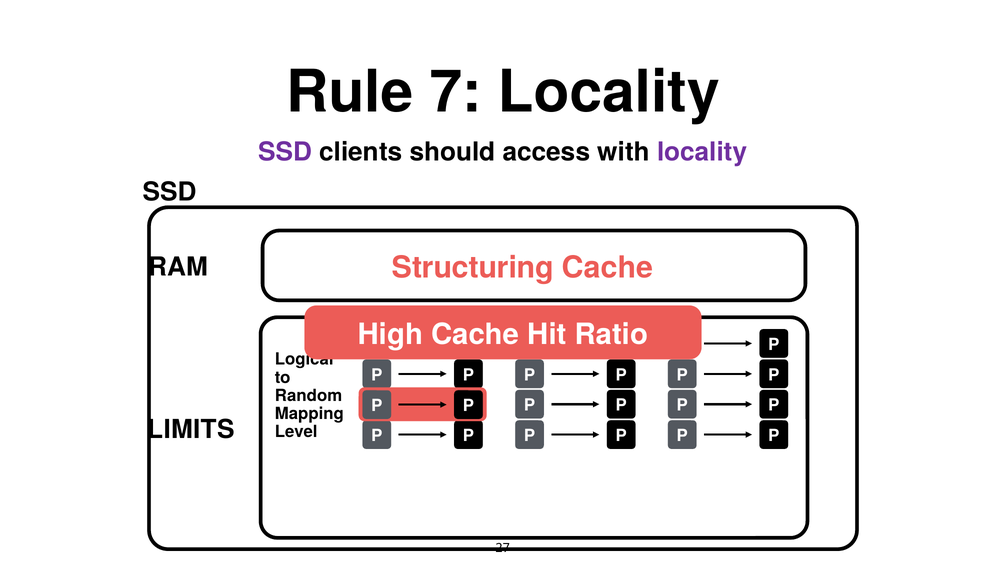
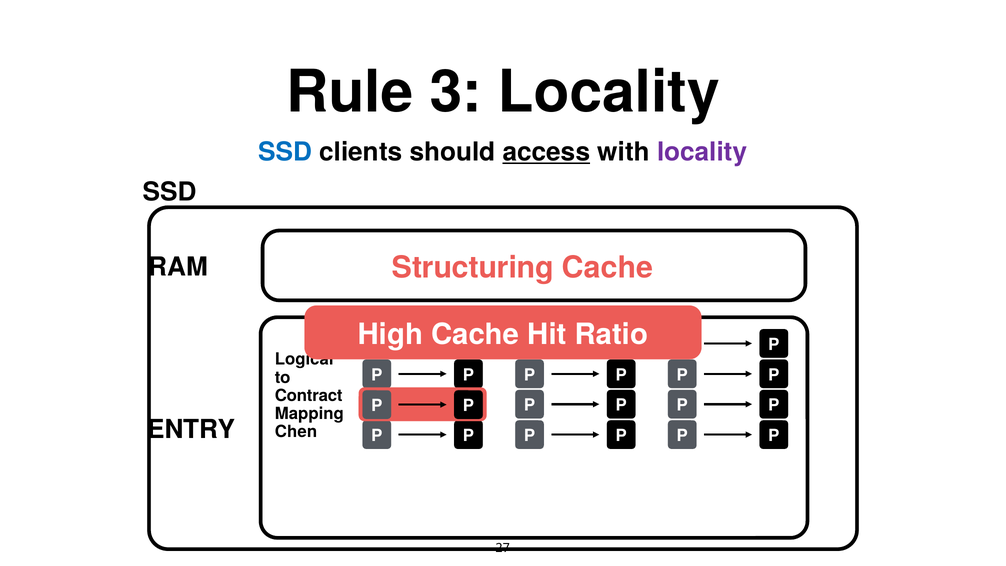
7: 7 -> 3
SSD at (285, 152) colour: purple -> blue
access underline: none -> present
Random: Random -> Contract
LIMITS: LIMITS -> ENTRY
Level: Level -> Chen
